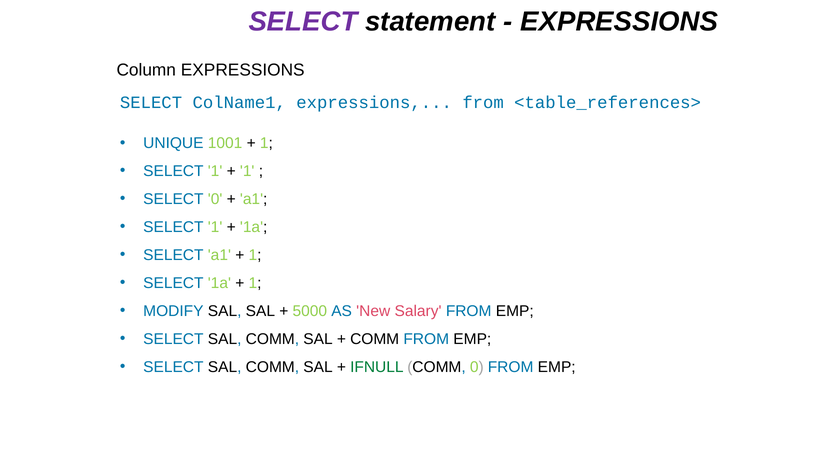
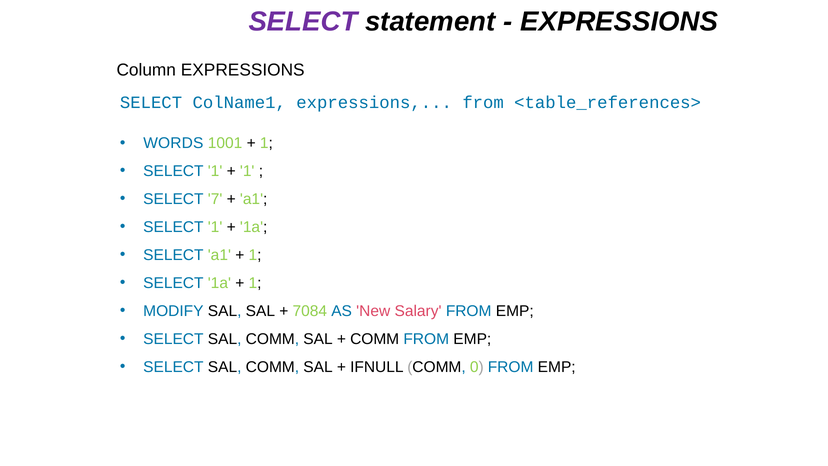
UNIQUE: UNIQUE -> WORDS
SELECT 0: 0 -> 7
5000: 5000 -> 7084
IFNULL colour: green -> black
